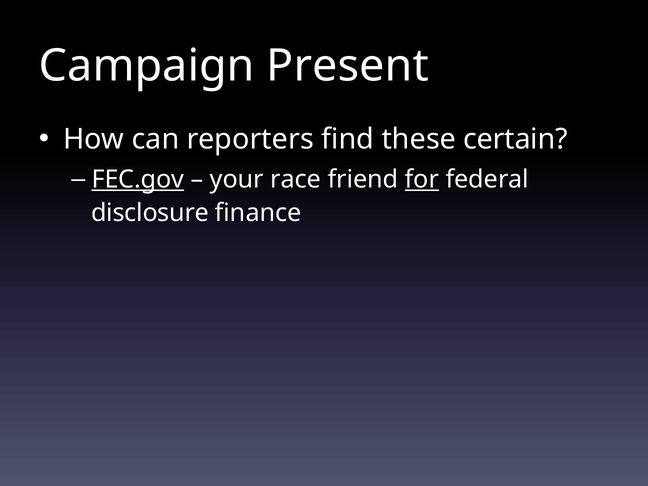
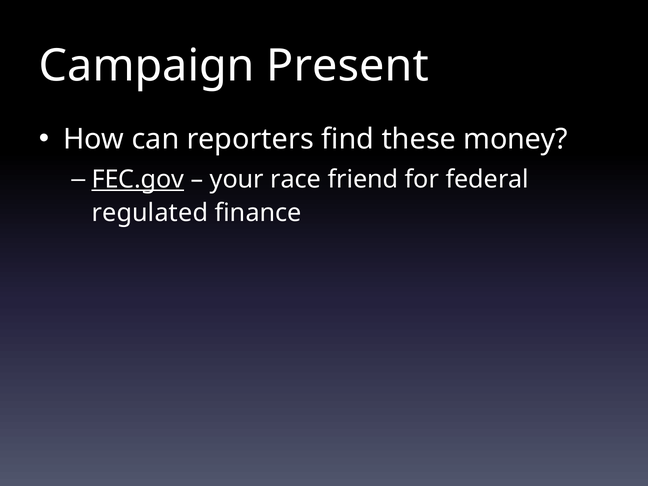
certain: certain -> money
for underline: present -> none
disclosure: disclosure -> regulated
